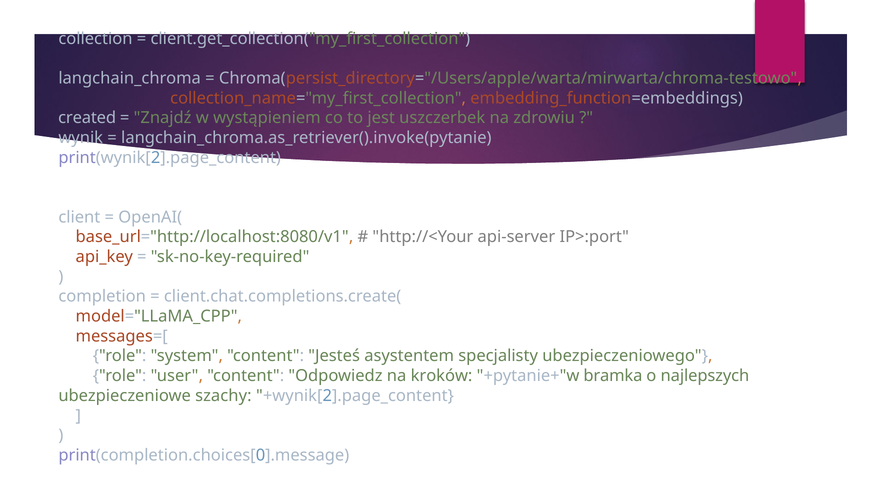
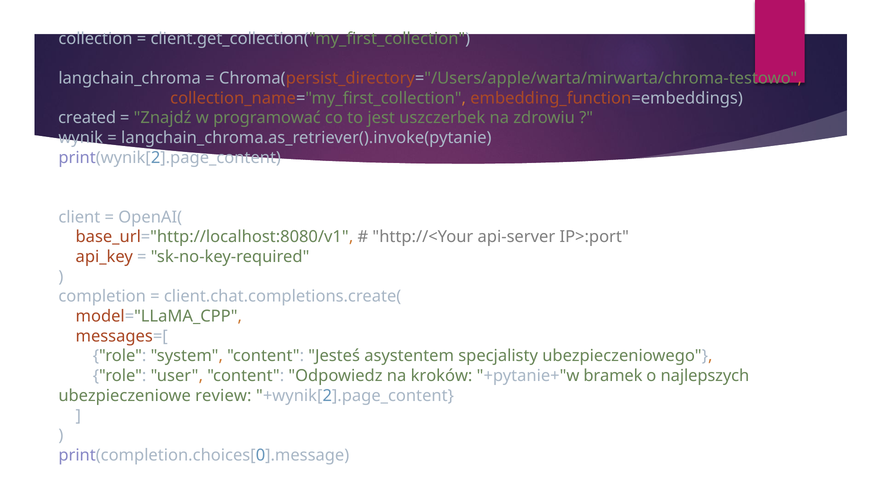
wystąpieniem: wystąpieniem -> programować
bramka: bramka -> bramek
szachy: szachy -> review
